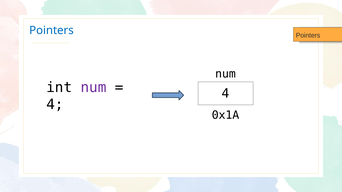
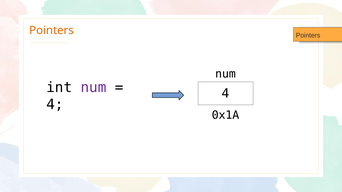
Pointers at (51, 30) colour: blue -> orange
